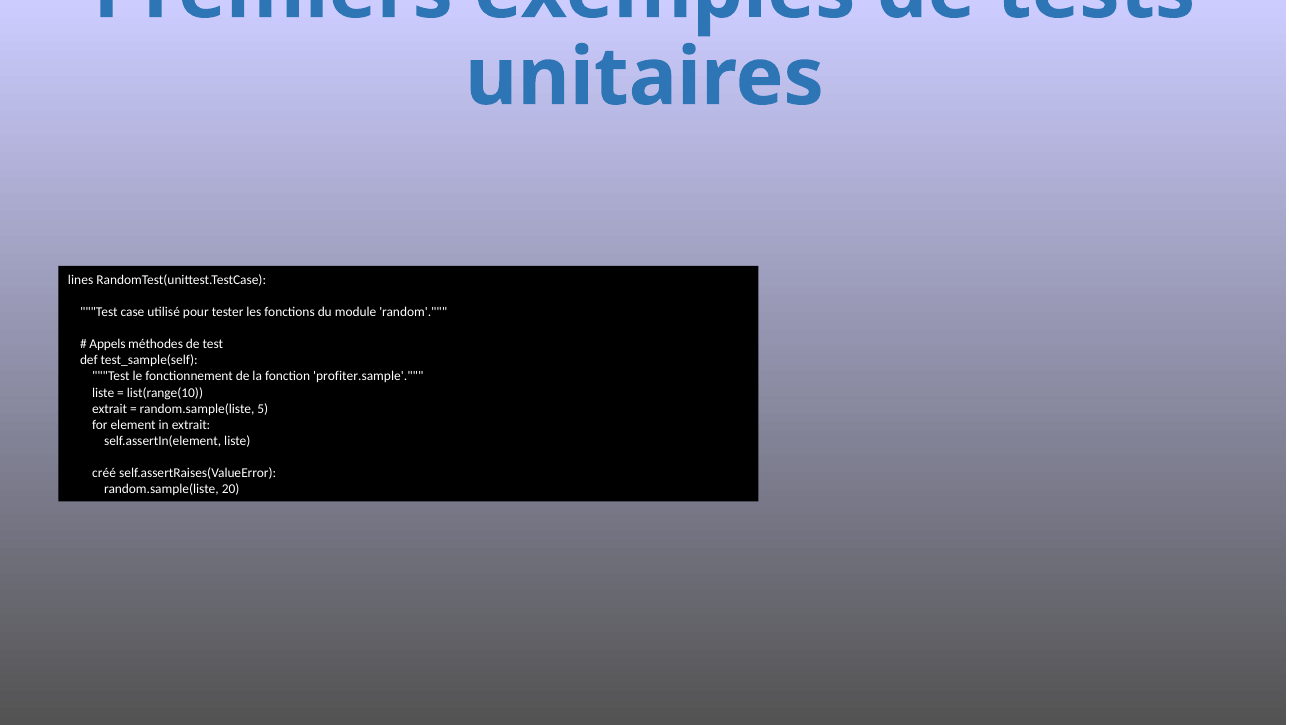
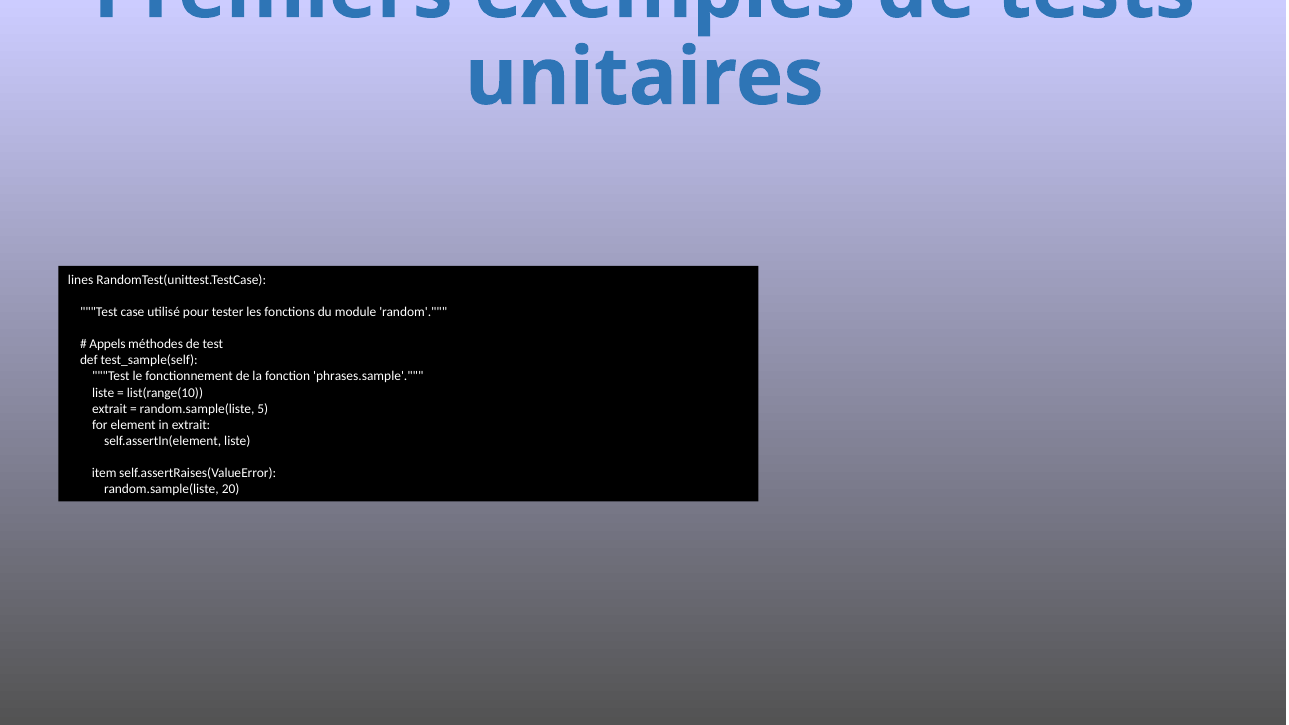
profiter.sample: profiter.sample -> phrases.sample
créé: créé -> item
